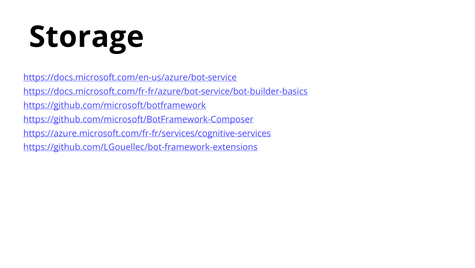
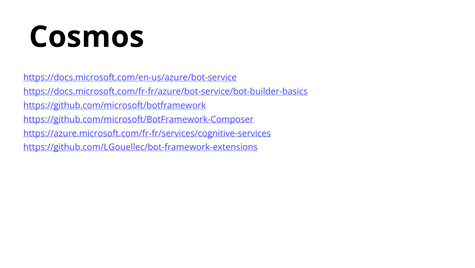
Storage: Storage -> Cosmos
